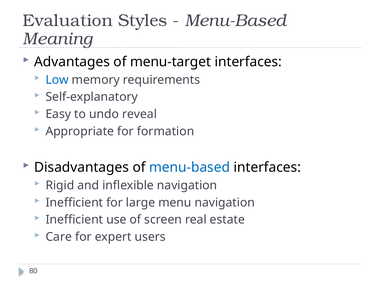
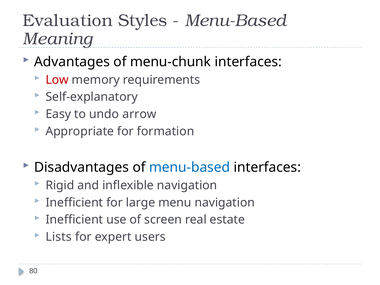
menu-target: menu-target -> menu-chunk
Low colour: blue -> red
reveal: reveal -> arrow
Care: Care -> Lists
